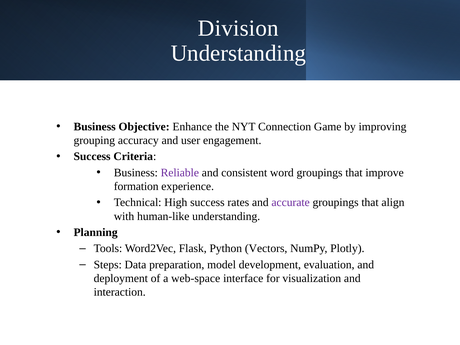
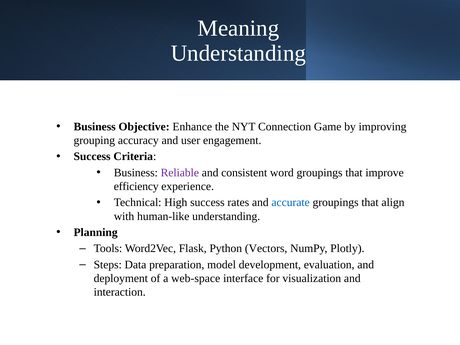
Division: Division -> Meaning
formation: formation -> efficiency
accurate colour: purple -> blue
